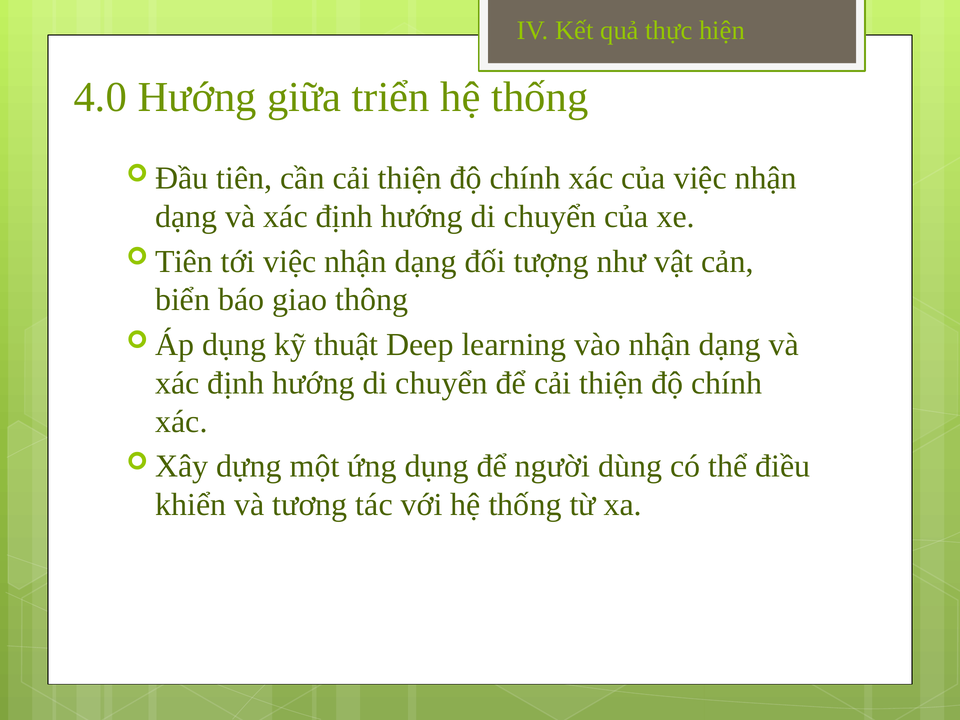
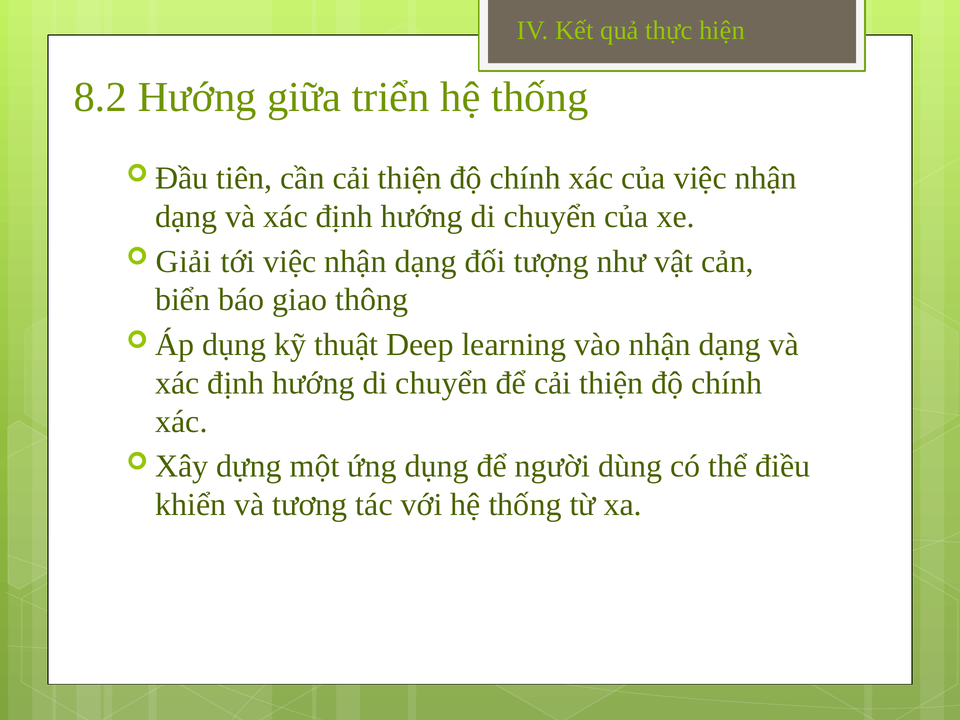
4.0: 4.0 -> 8.2
Tiên at (184, 261): Tiên -> Giải
